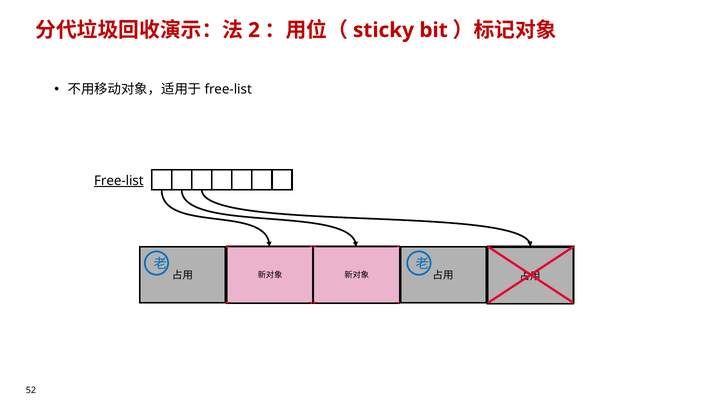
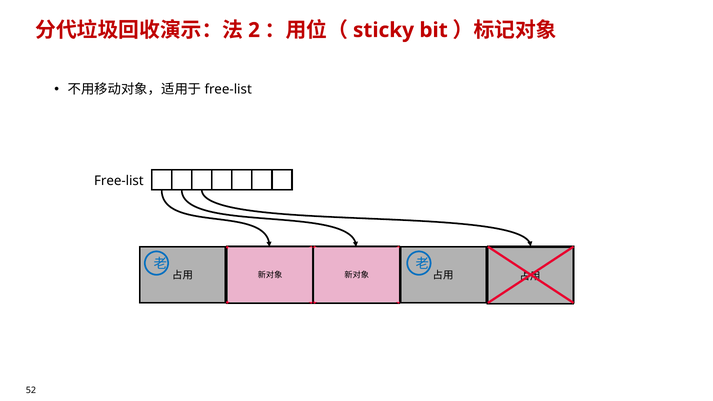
Free-list underline: present -> none
